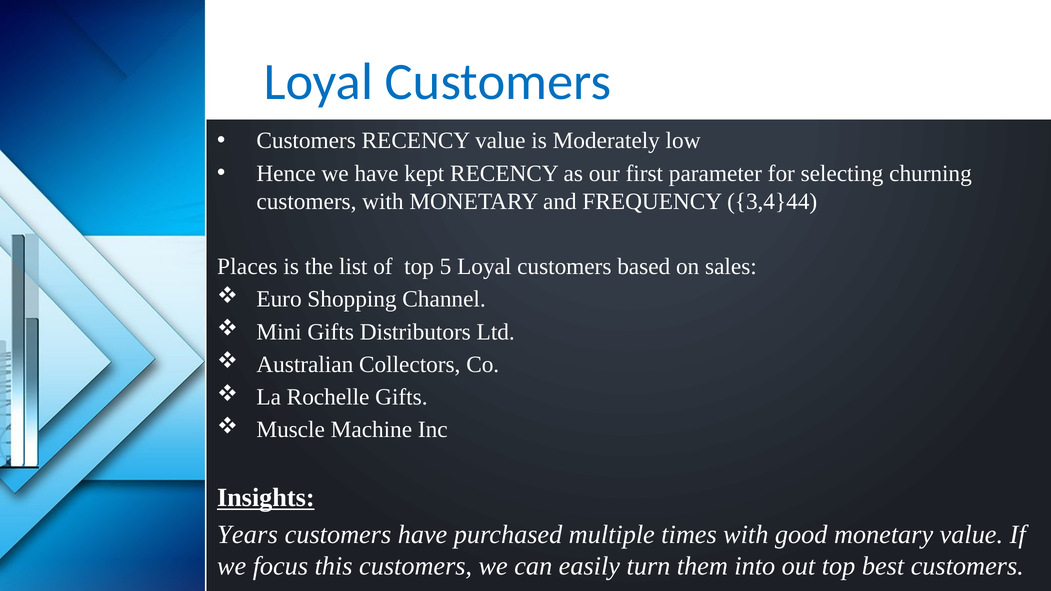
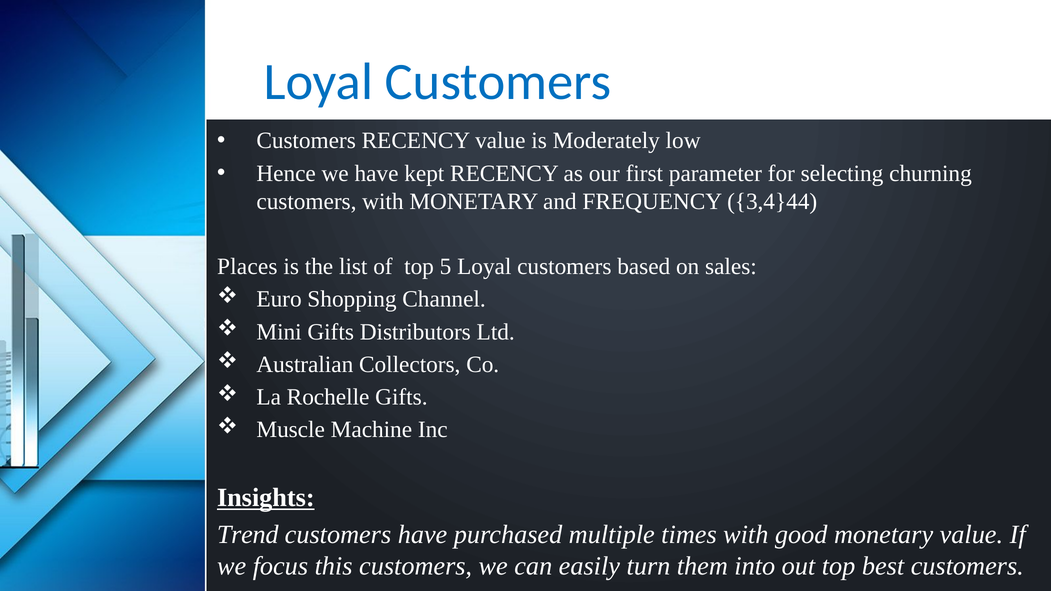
Years: Years -> Trend
